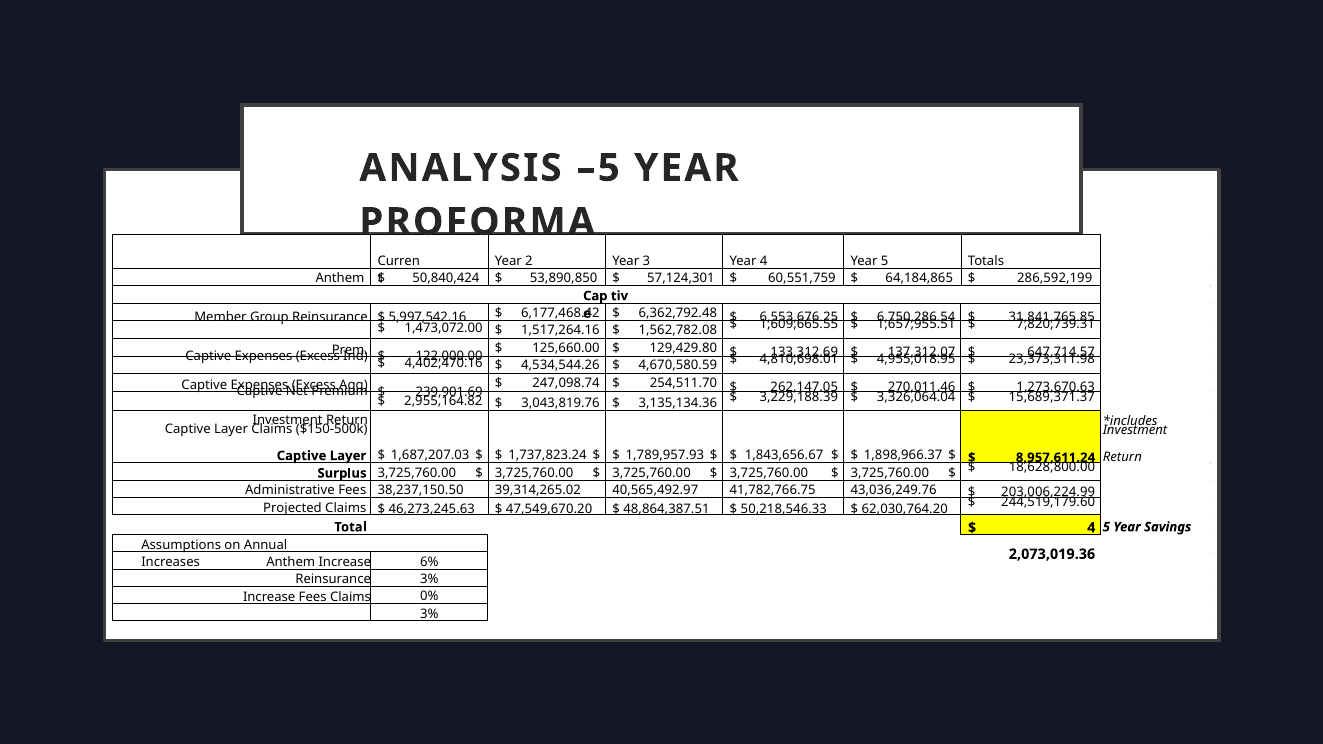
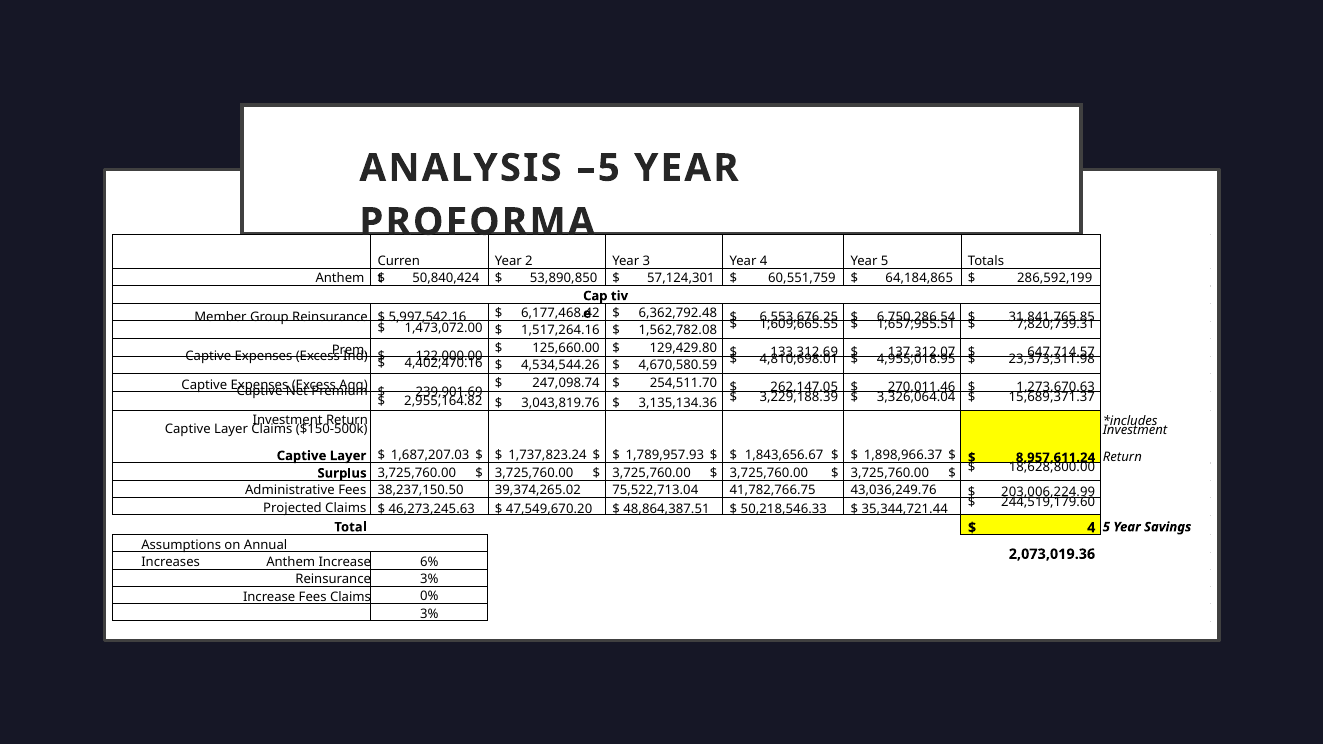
39,314,265.02: 39,314,265.02 -> 39,374,265.02
40,565,492.97: 40,565,492.97 -> 75,522,713.04
62,030,764.20: 62,030,764.20 -> 35,344,721.44
